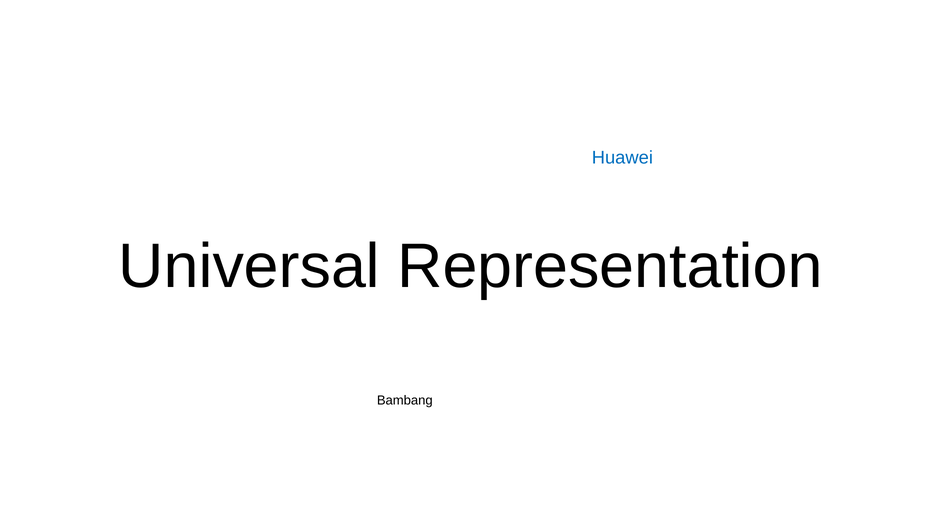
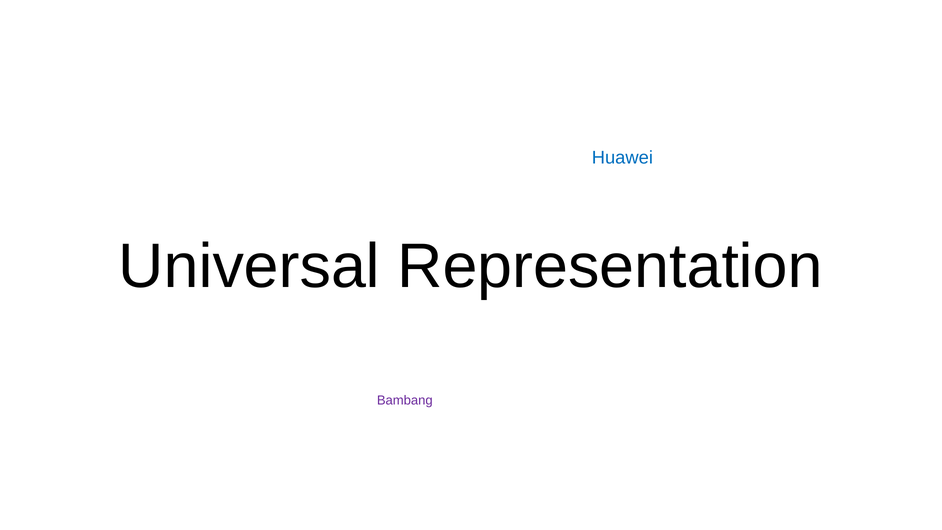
Bambang colour: black -> purple
